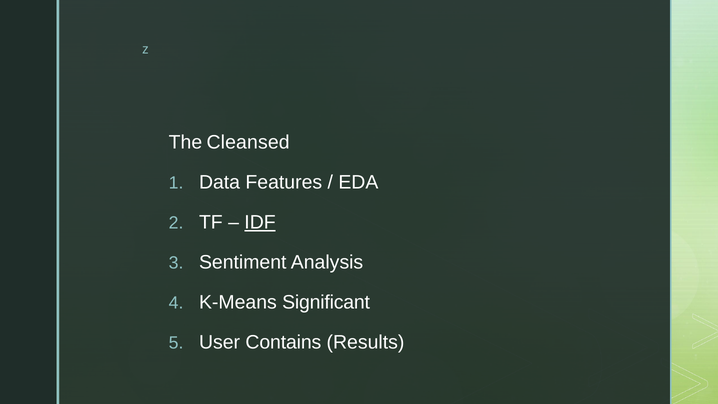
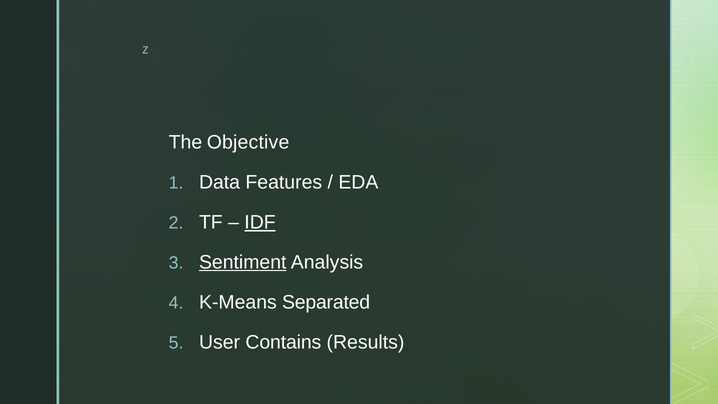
Cleansed: Cleansed -> Objective
Sentiment underline: none -> present
Significant: Significant -> Separated
